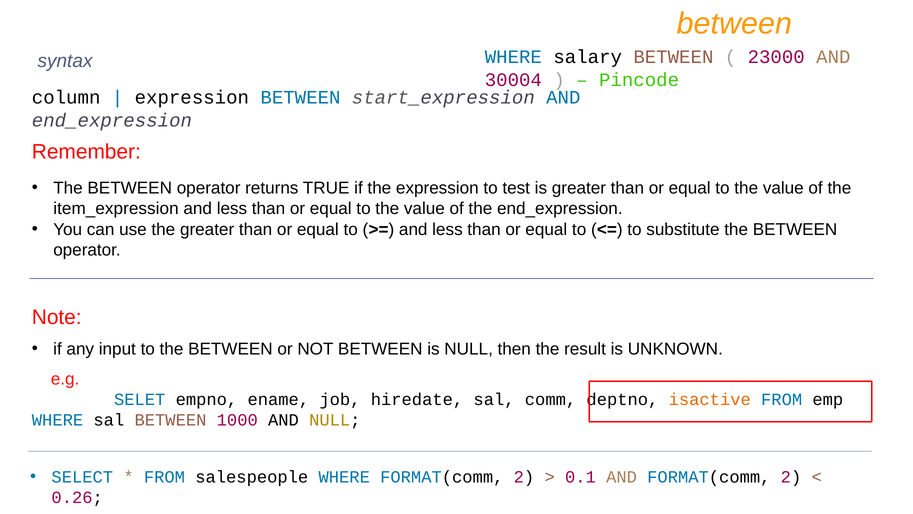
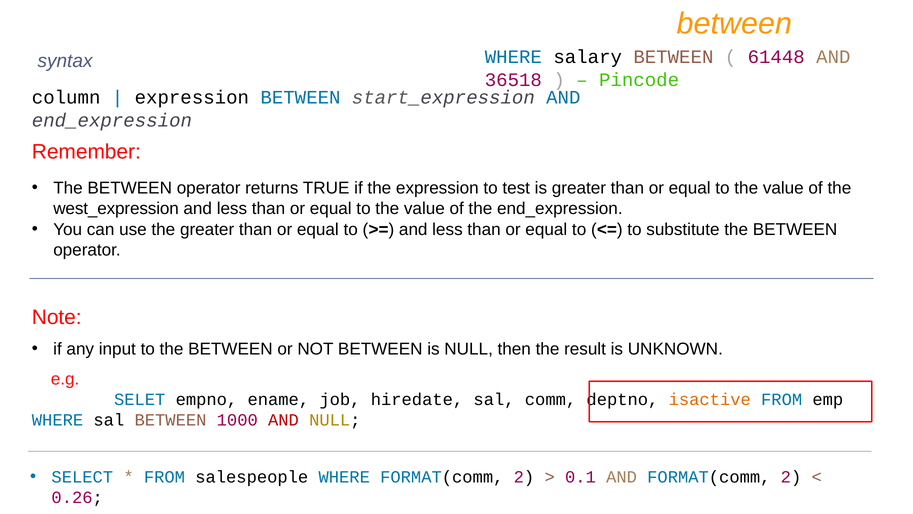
23000: 23000 -> 61448
30004: 30004 -> 36518
item_expression: item_expression -> west_expression
AND at (283, 420) colour: black -> red
